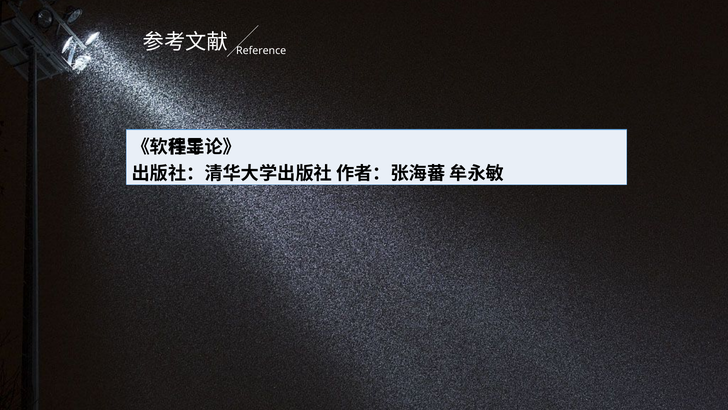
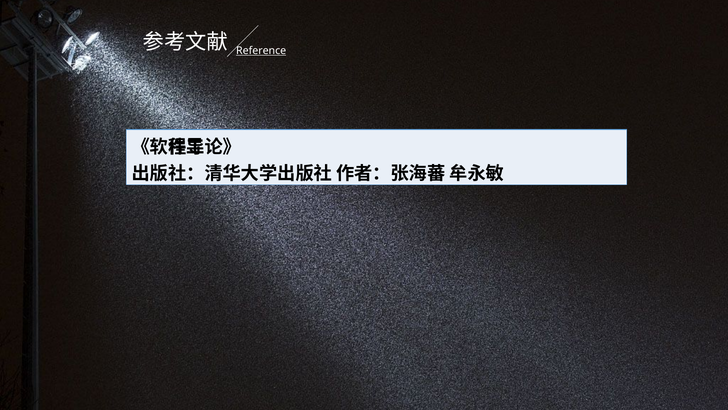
Reference underline: none -> present
